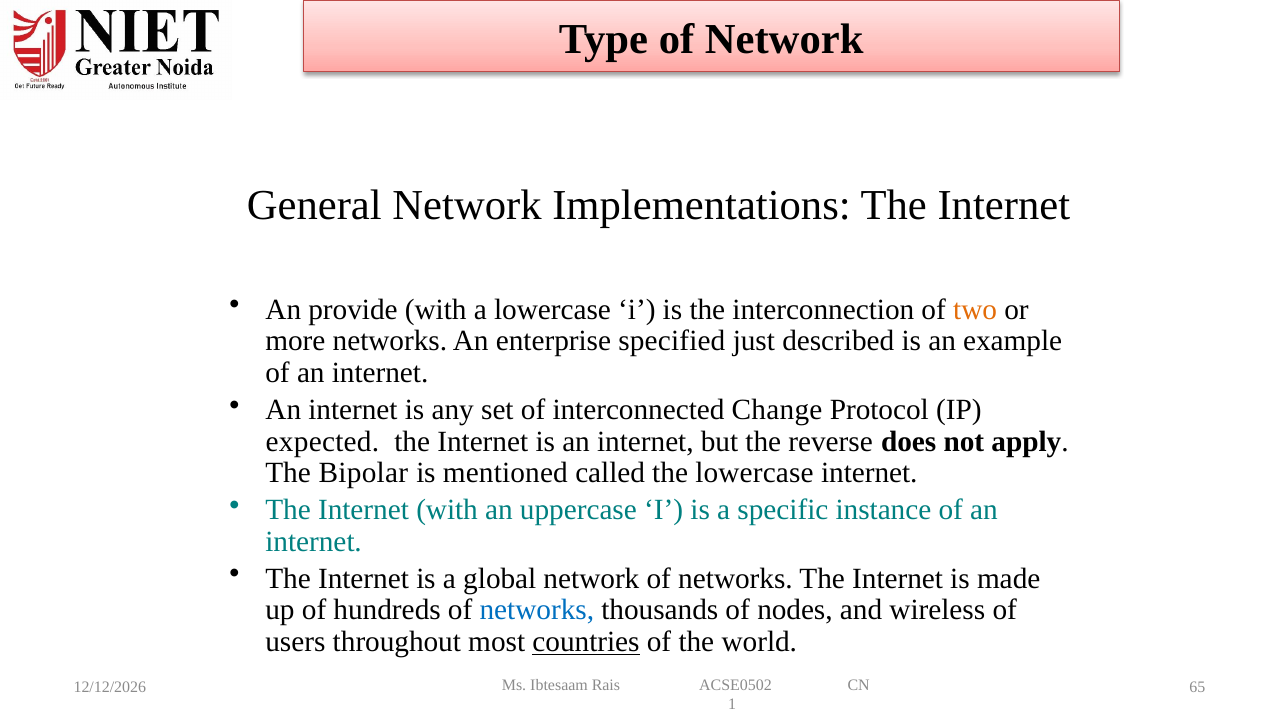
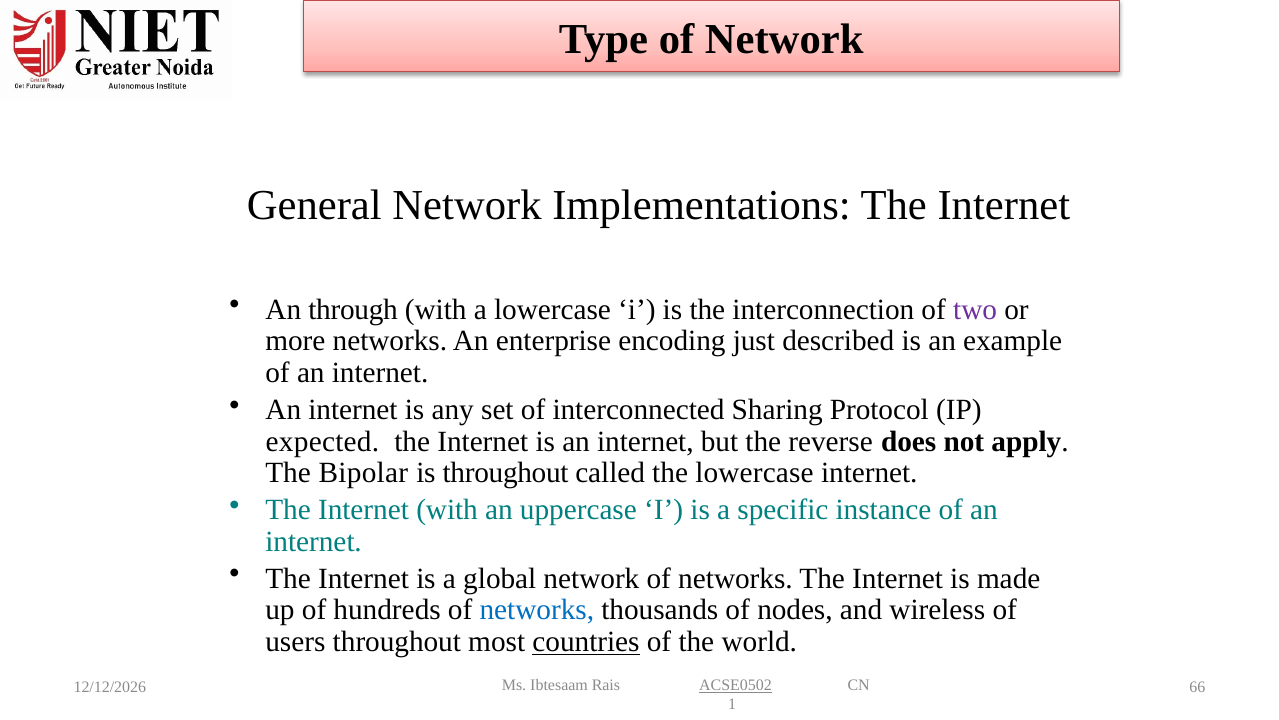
provide: provide -> through
two colour: orange -> purple
specified: specified -> encoding
Change: Change -> Sharing
is mentioned: mentioned -> throughout
ACSE0502 underline: none -> present
65: 65 -> 66
